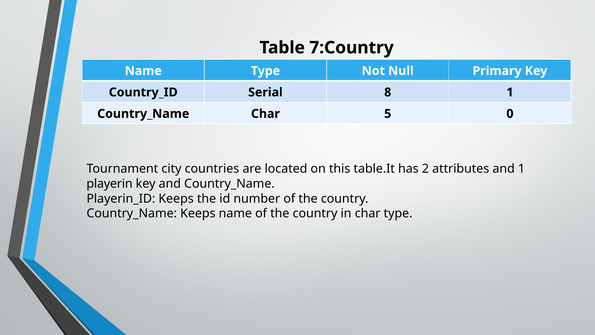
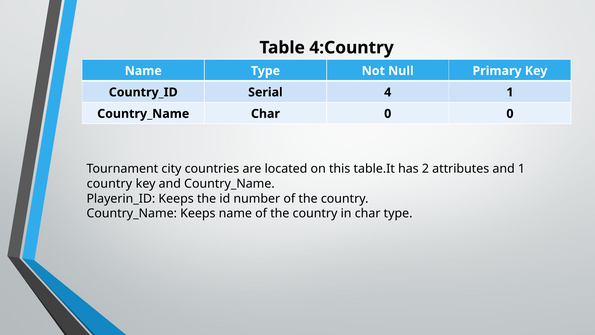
7:Country: 7:Country -> 4:Country
8: 8 -> 4
Char 5: 5 -> 0
playerin at (110, 184): playerin -> country
